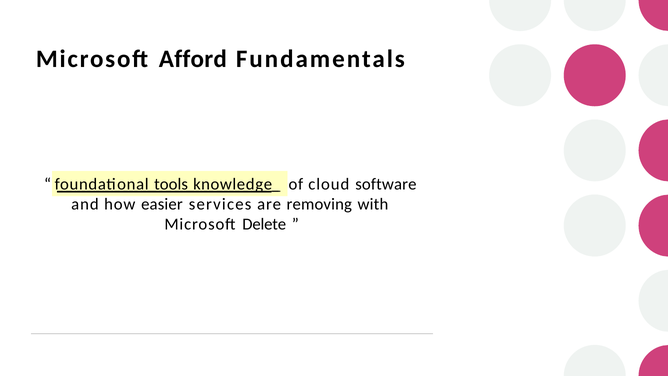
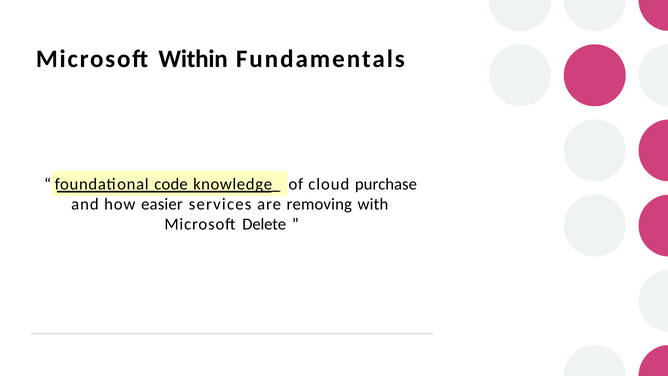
Afford: Afford -> Within
tools: tools -> code
software: software -> purchase
